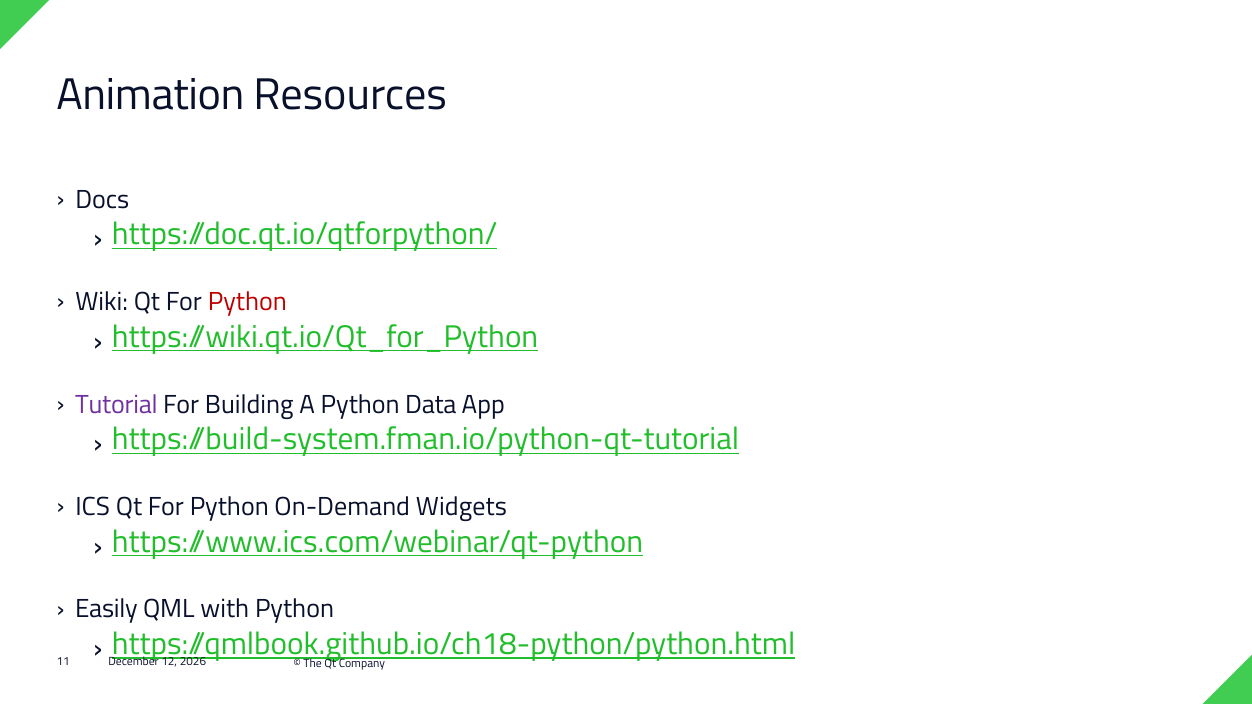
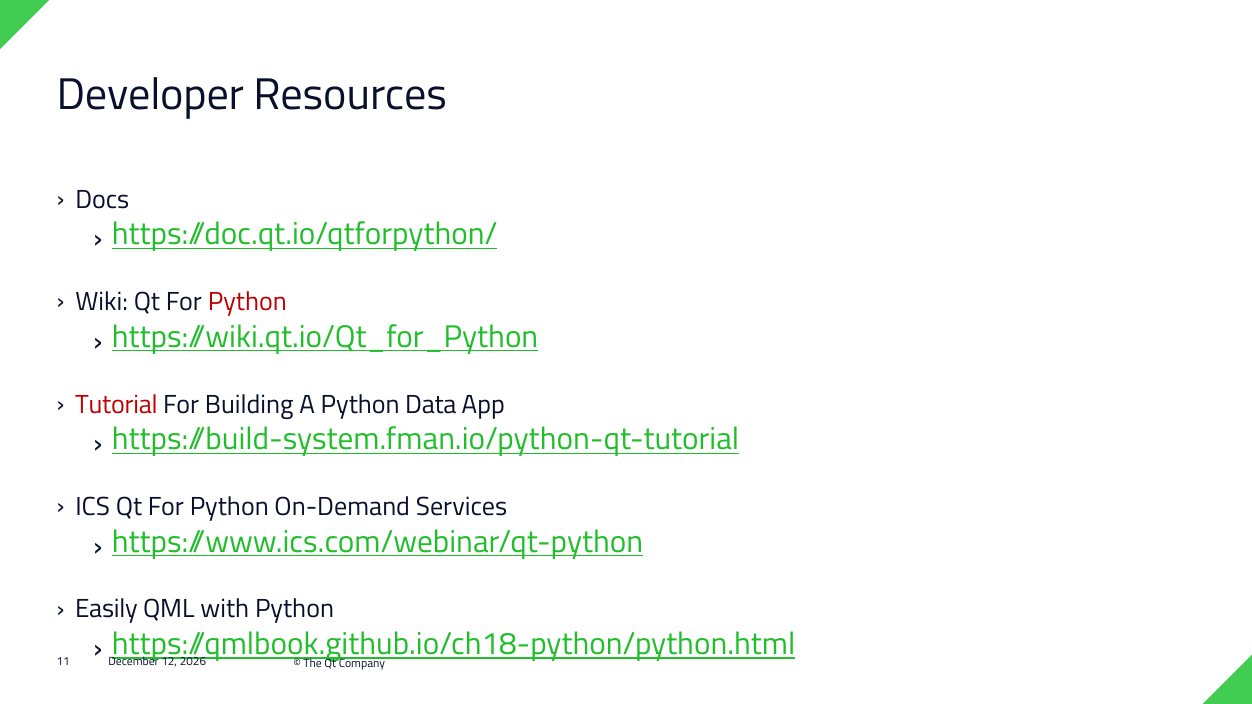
Animation: Animation -> Developer
Tutorial colour: purple -> red
Widgets: Widgets -> Services
